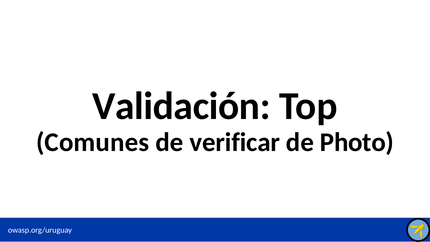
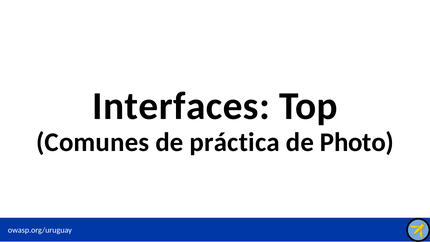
Validación: Validación -> Interfaces
verificar: verificar -> práctica
